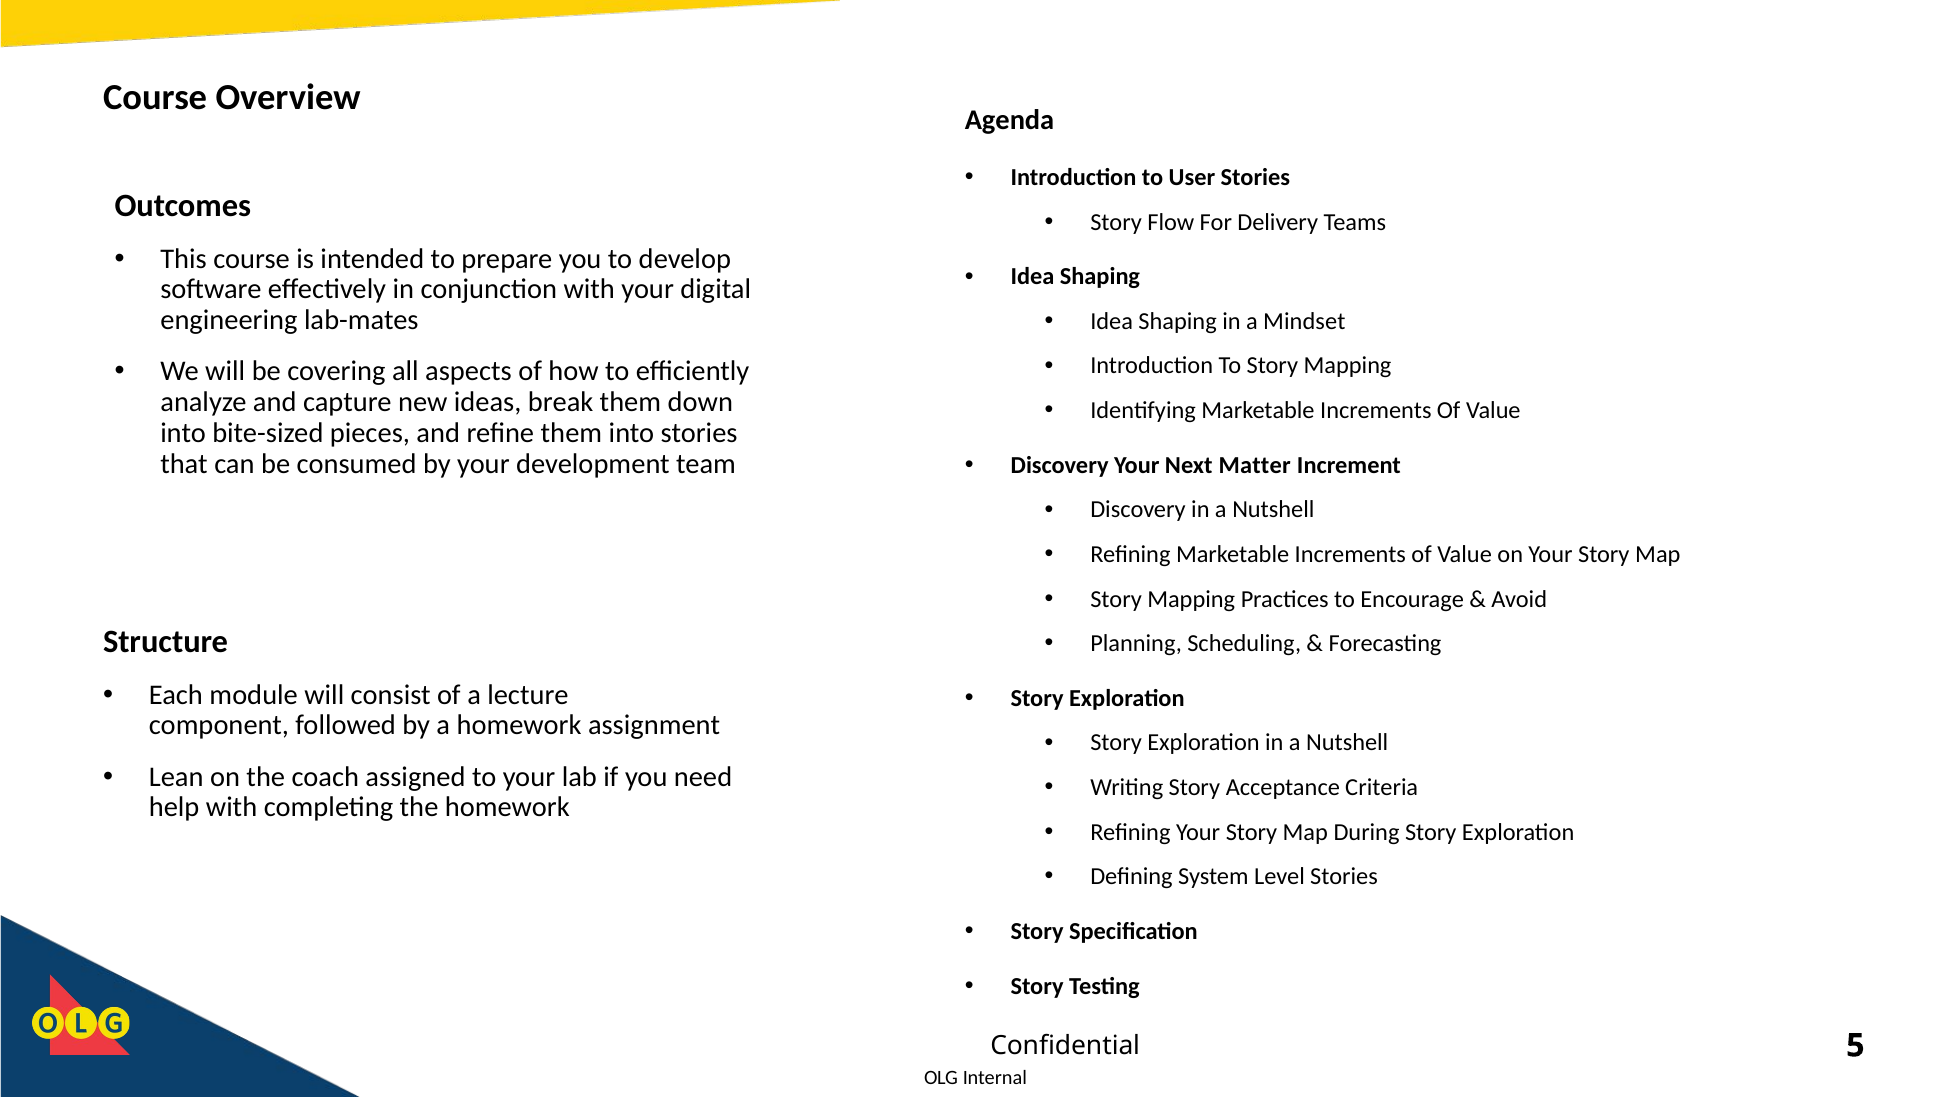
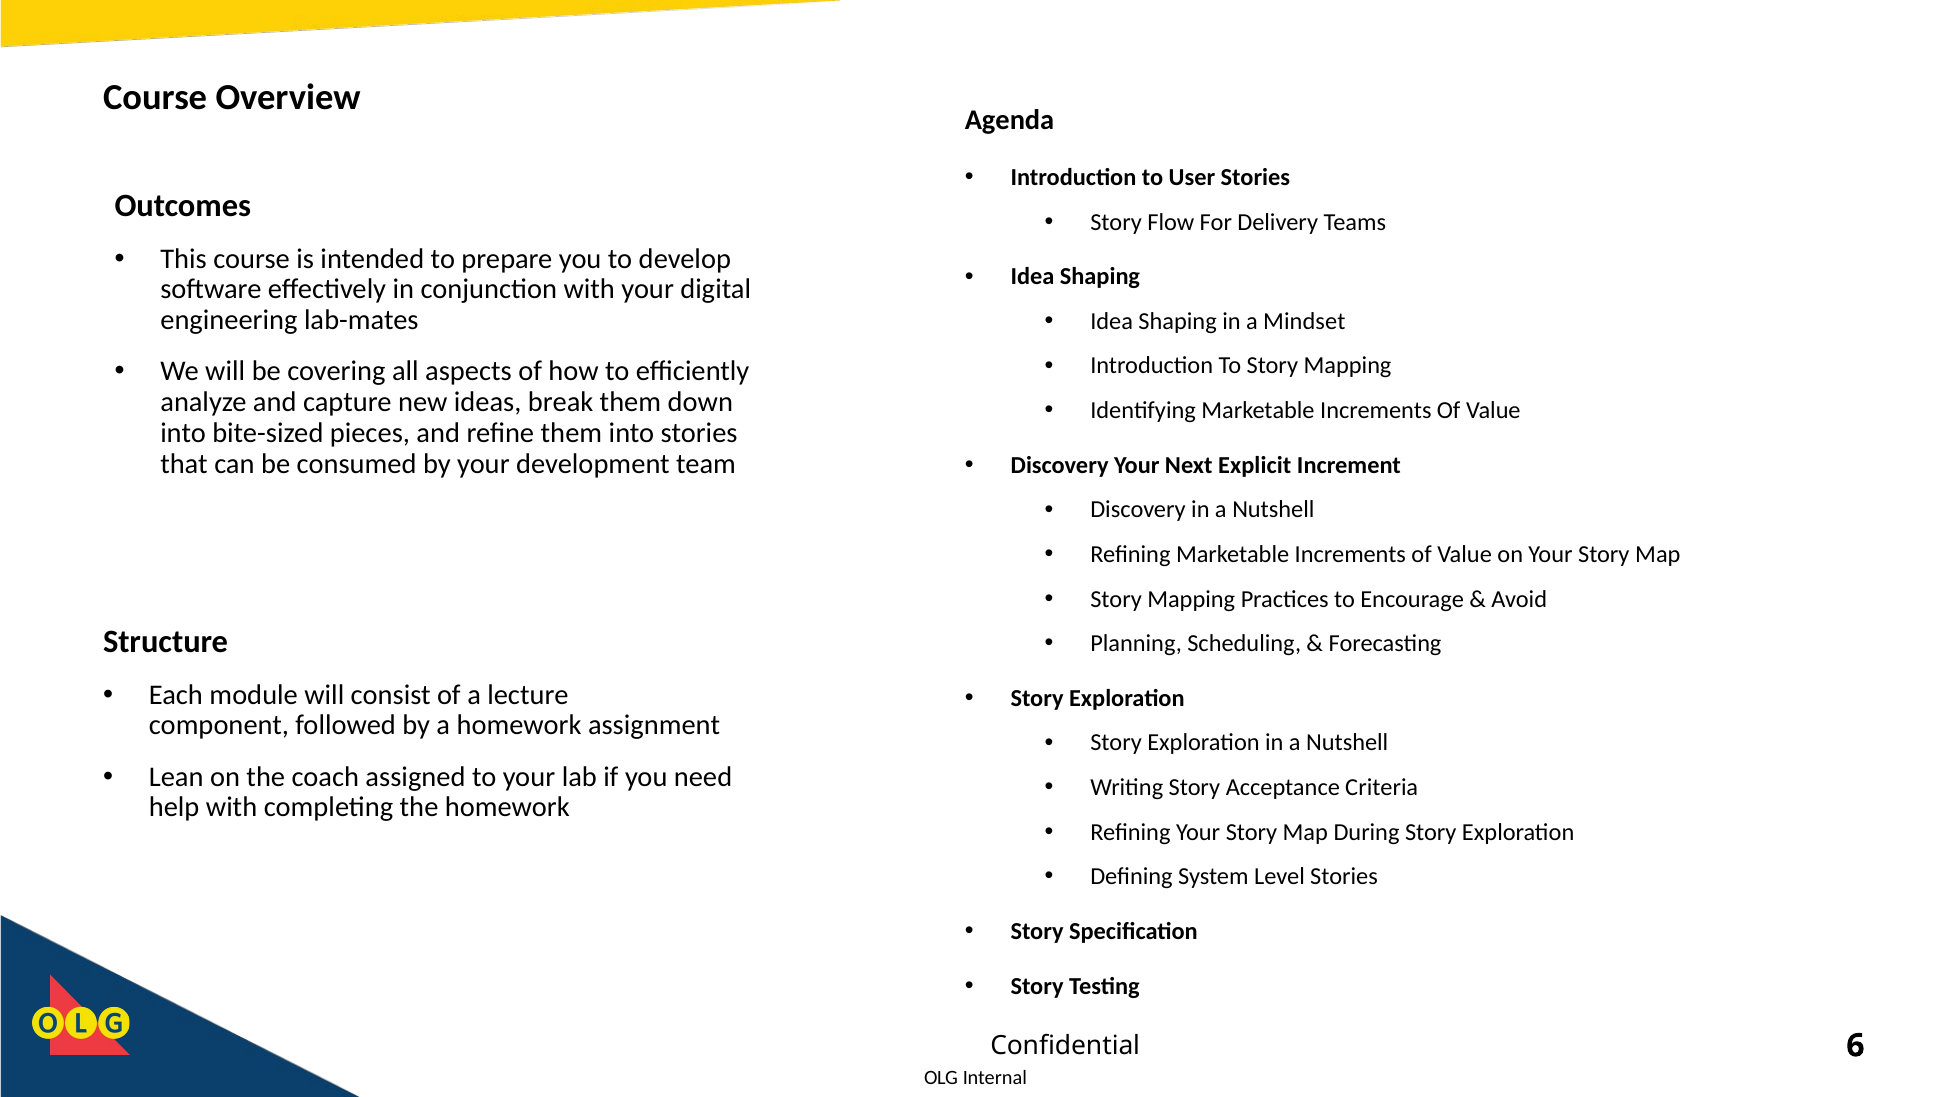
Matter: Matter -> Explicit
5: 5 -> 6
